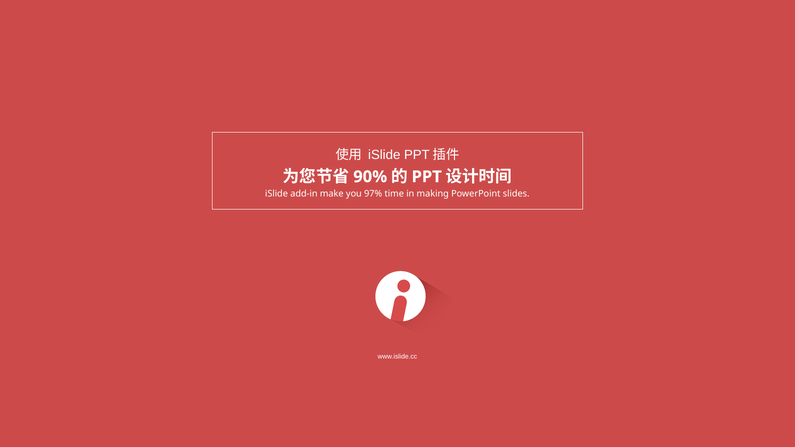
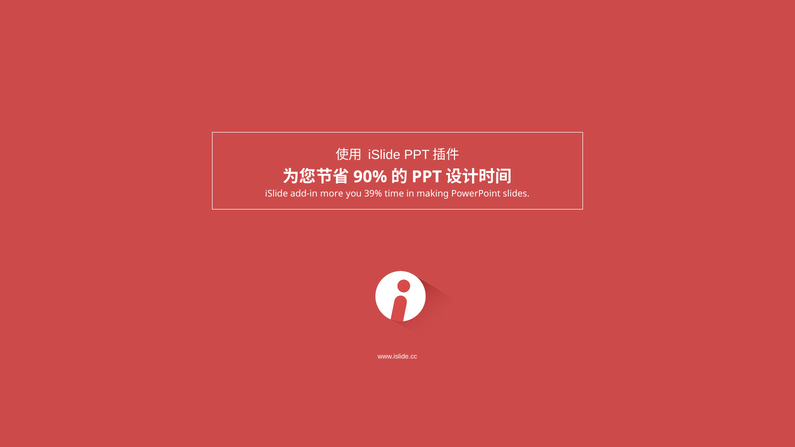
make: make -> more
97%: 97% -> 39%
